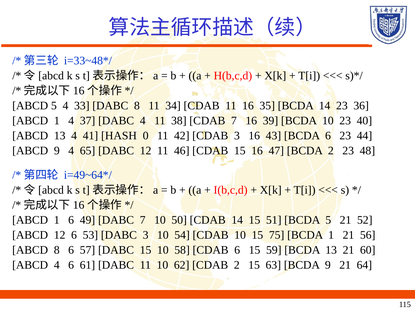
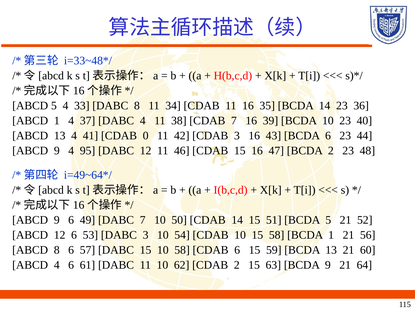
41 HASH: HASH -> CDAB
65: 65 -> 95
1 at (57, 220): 1 -> 9
15 75: 75 -> 58
